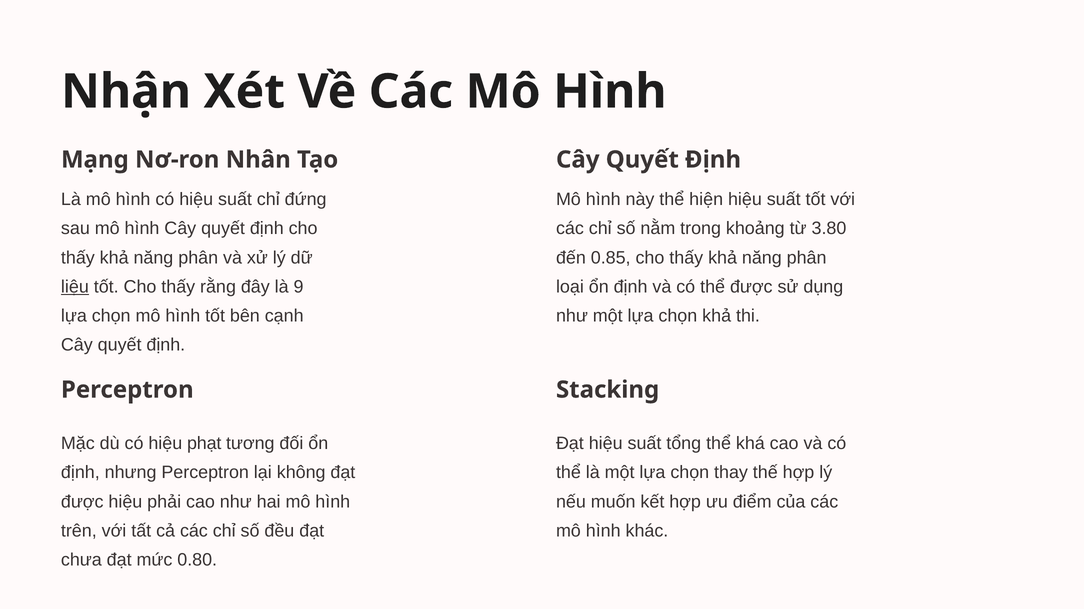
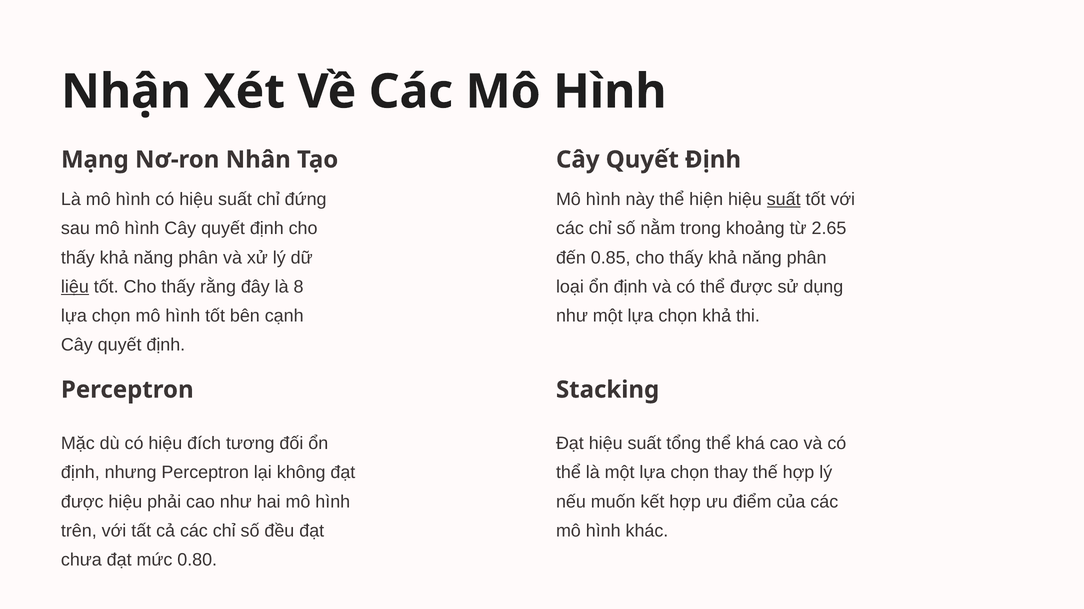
suất at (784, 200) underline: none -> present
3.80: 3.80 -> 2.65
9: 9 -> 8
phạt: phạt -> đích
